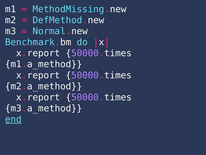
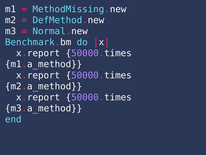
end underline: present -> none
